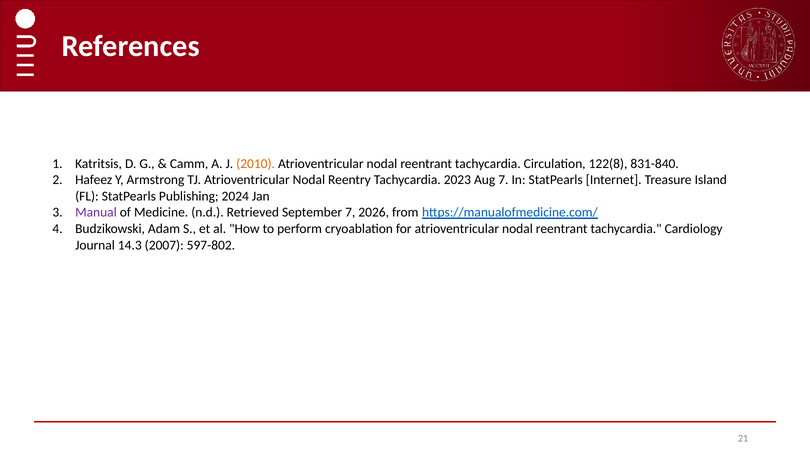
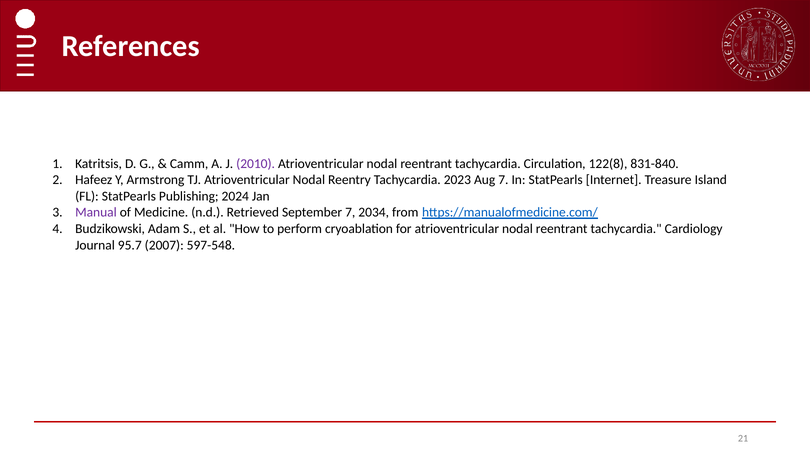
2010 colour: orange -> purple
2026: 2026 -> 2034
14.3: 14.3 -> 95.7
597-802: 597-802 -> 597-548
